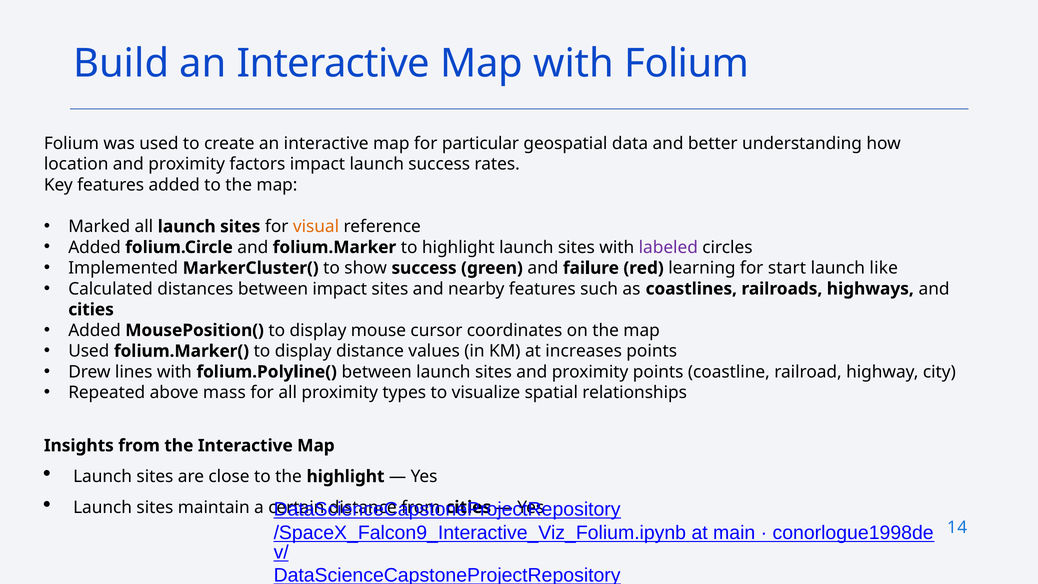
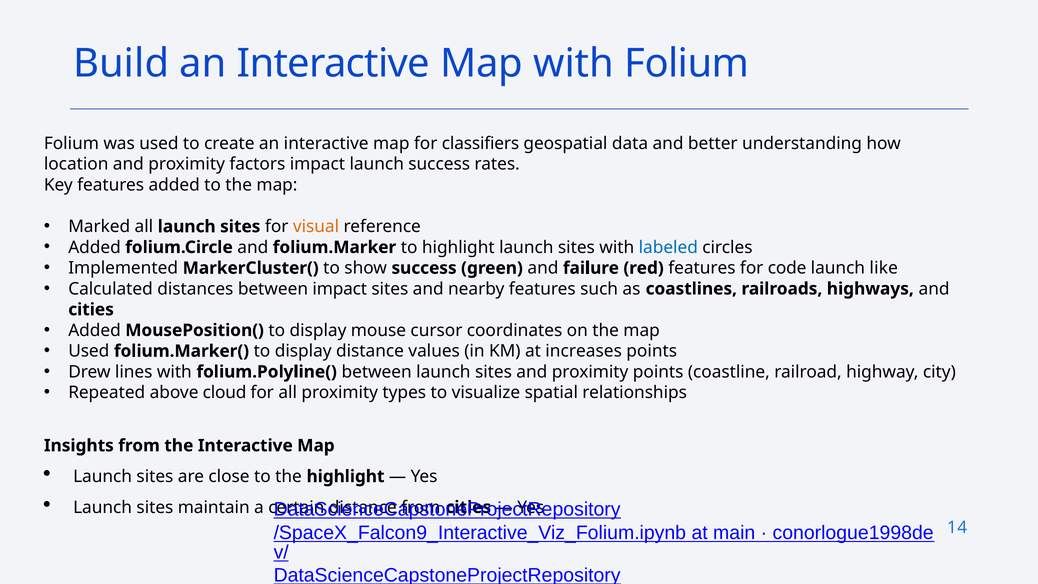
particular: particular -> classifiers
labeled colour: purple -> blue
red learning: learning -> features
start: start -> code
mass: mass -> cloud
